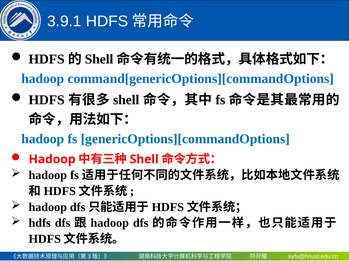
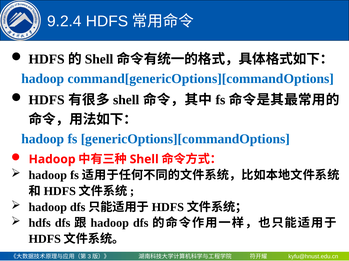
3.9.1: 3.9.1 -> 9.2.4
